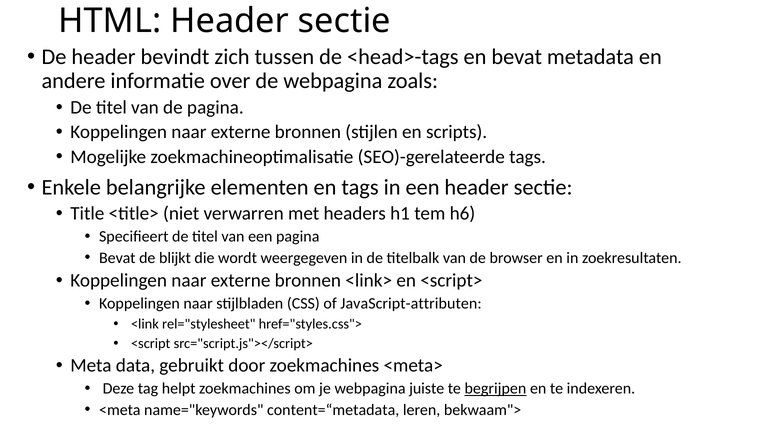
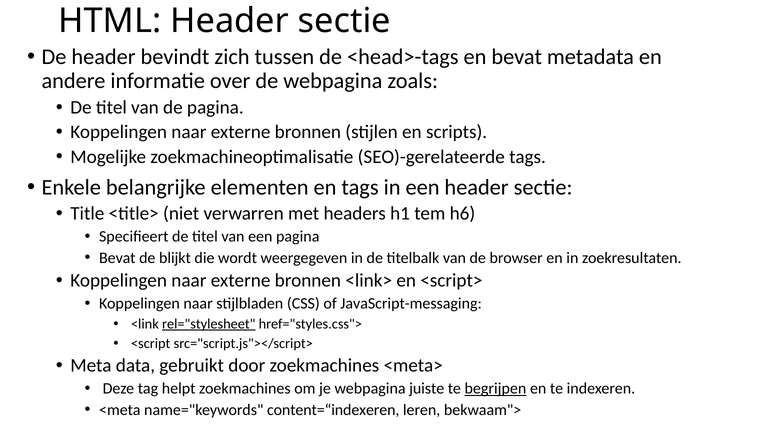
JavaScript-attributen: JavaScript-attributen -> JavaScript-messaging
rel="stylesheet underline: none -> present
content=“metadata: content=“metadata -> content=“indexeren
